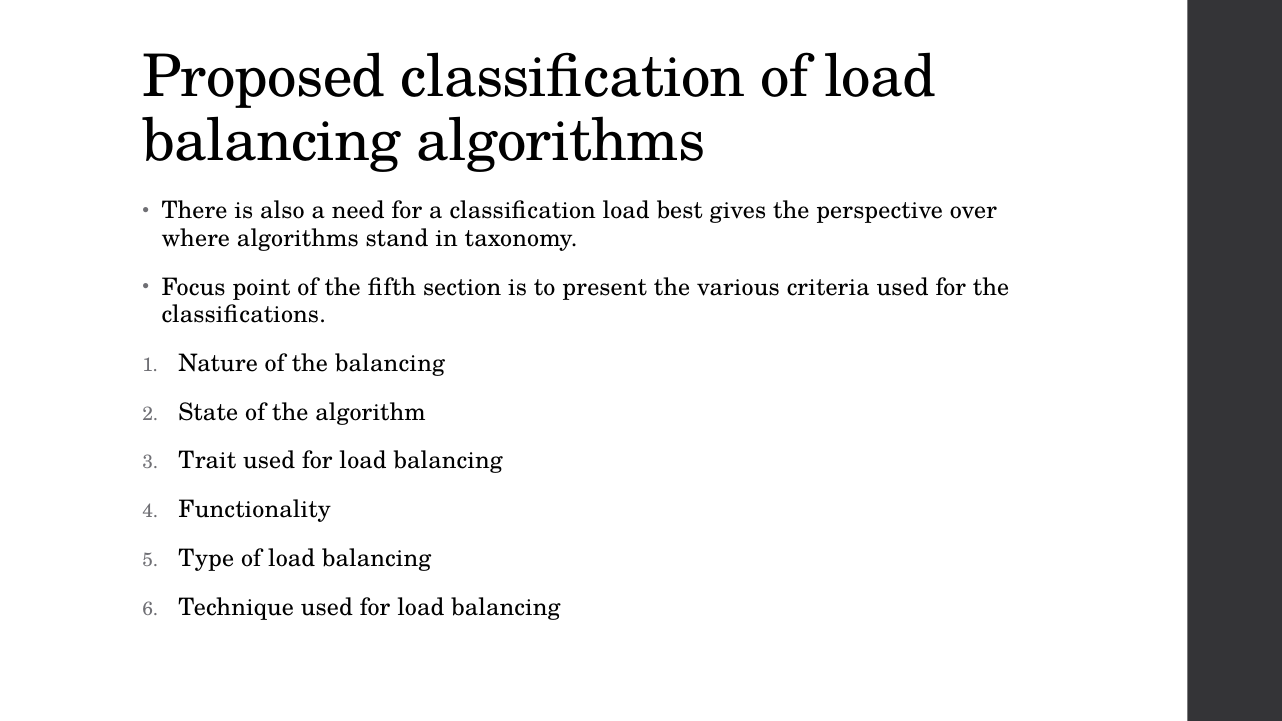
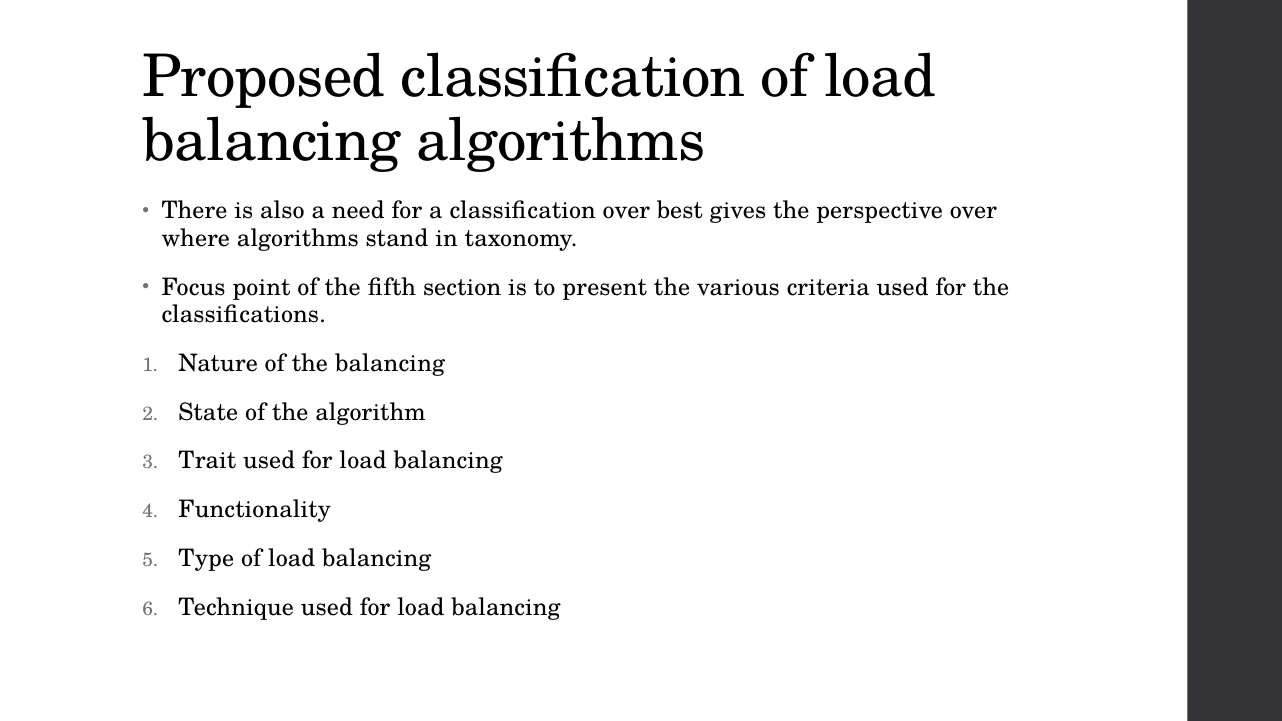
classification load: load -> over
